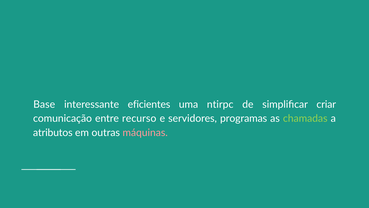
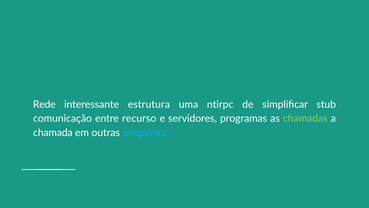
Base: Base -> Rede
eficientes: eficientes -> estrutura
criar: criar -> stub
atributos: atributos -> chamada
máquinas colour: pink -> light blue
